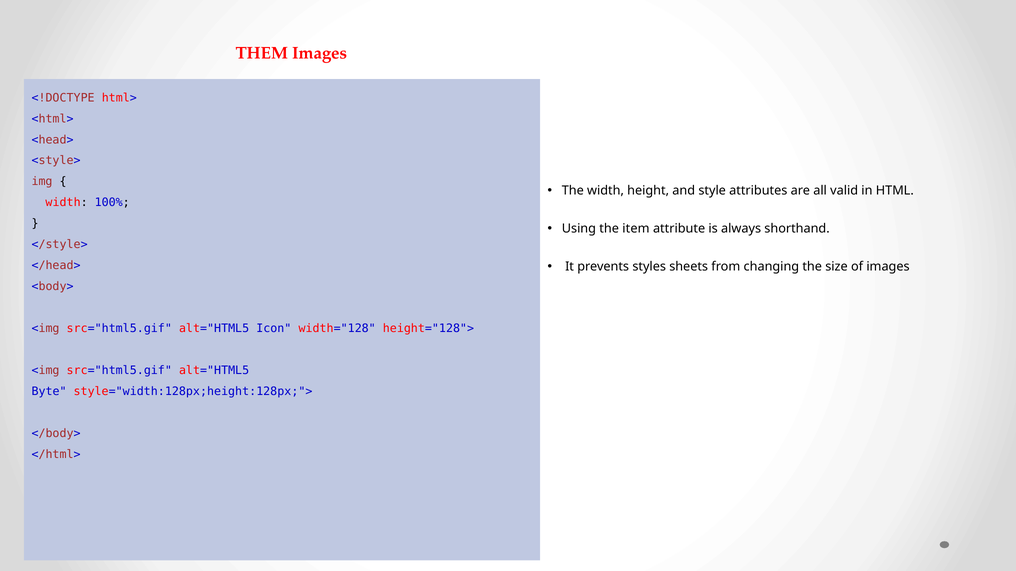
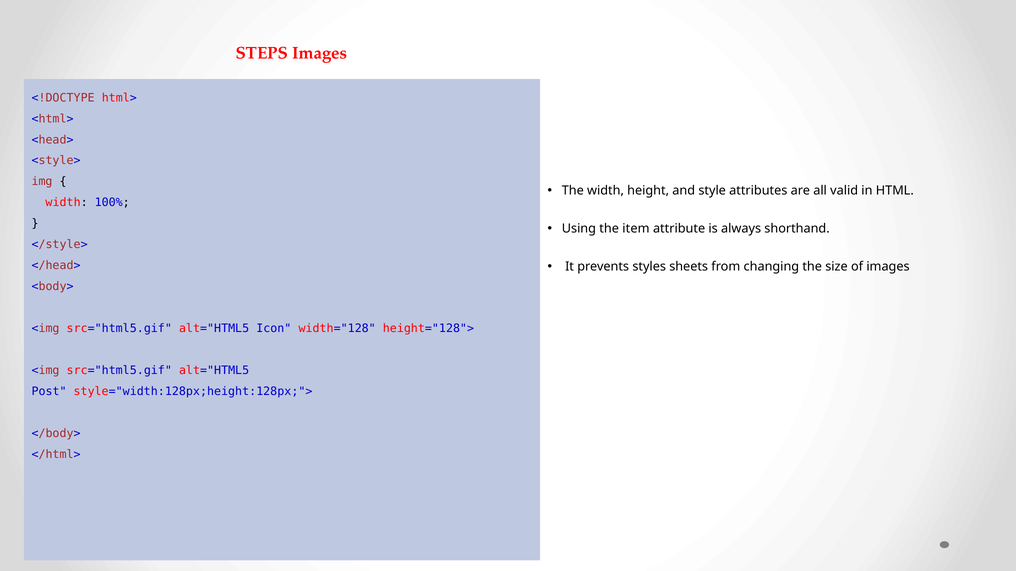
THEM: THEM -> STEPS
Byte: Byte -> Post
